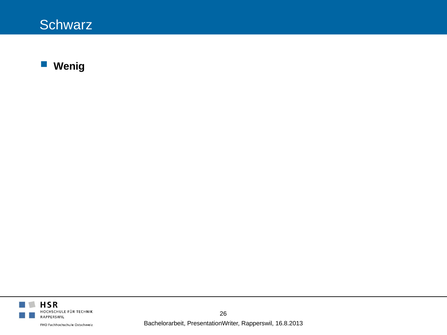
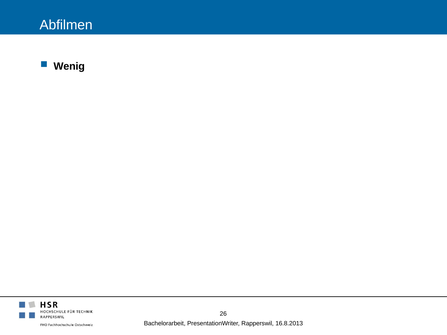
Schwarz: Schwarz -> Abfilmen
